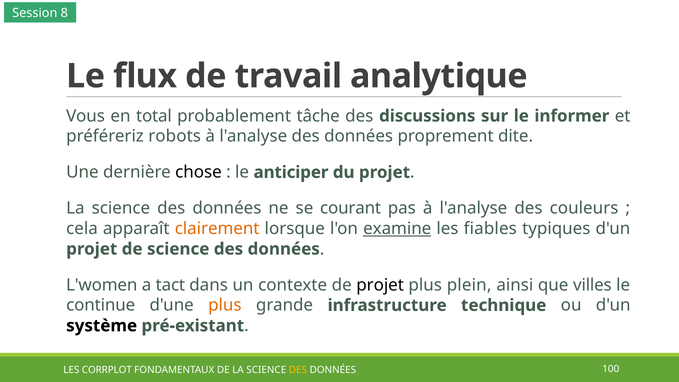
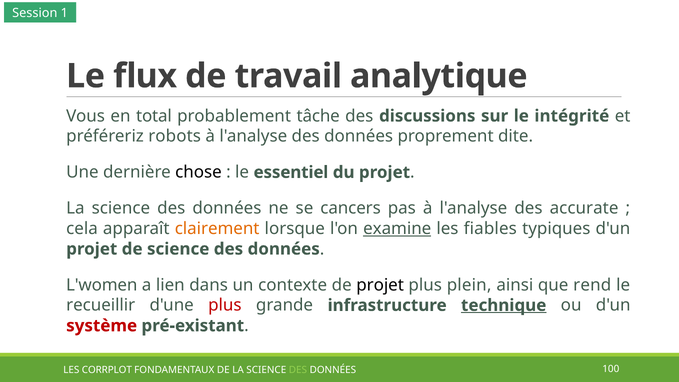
8: 8 -> 1
informer: informer -> intégrité
anticiper: anticiper -> essentiel
courant: courant -> cancers
couleurs: couleurs -> accurate
tact: tact -> lien
villes: villes -> rend
continue: continue -> recueillir
plus at (225, 305) colour: orange -> red
technique underline: none -> present
système colour: black -> red
DES at (298, 370) colour: yellow -> light green
